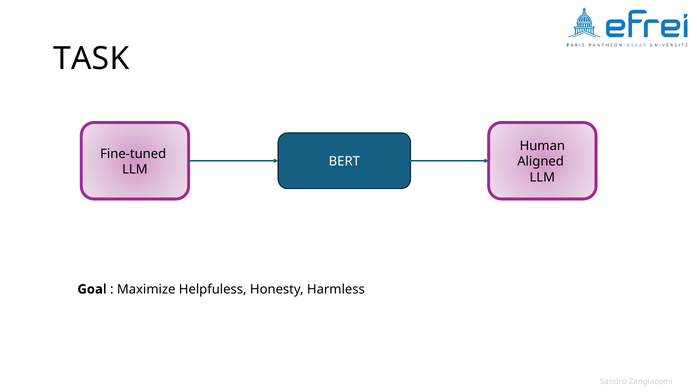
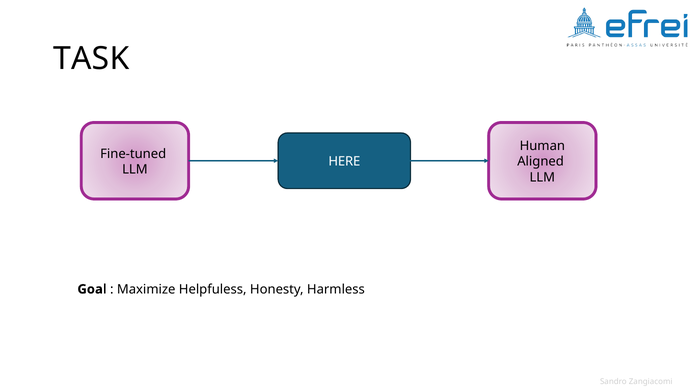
BERT: BERT -> HERE
